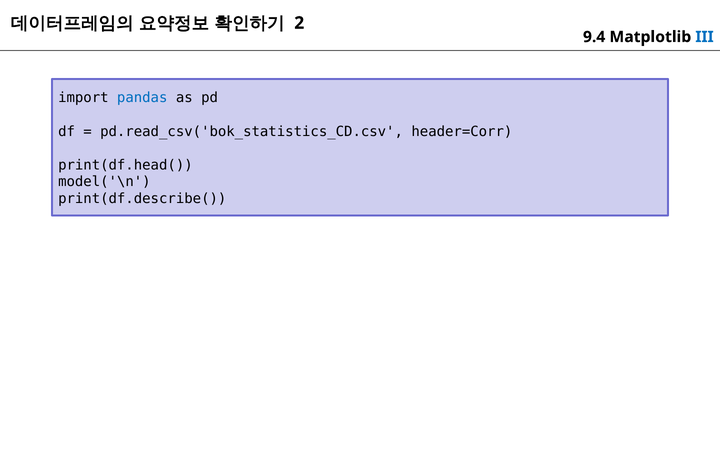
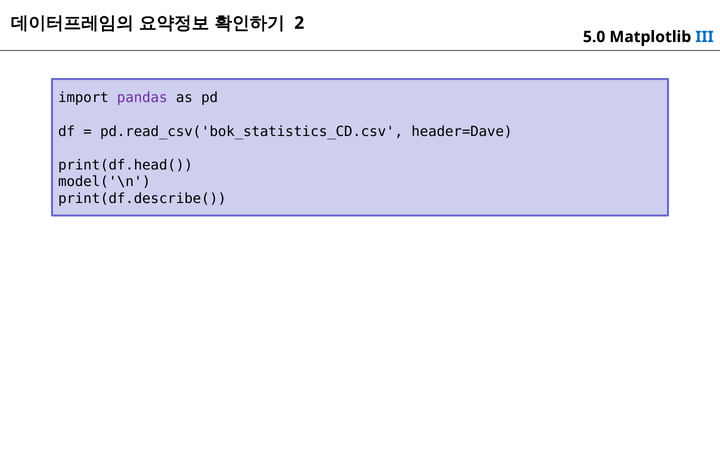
9.4: 9.4 -> 5.0
pandas colour: blue -> purple
header=Corr: header=Corr -> header=Dave
